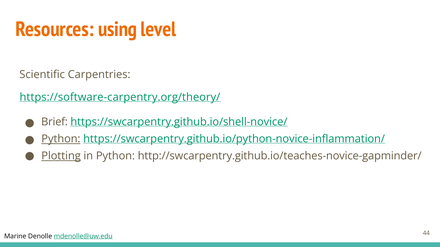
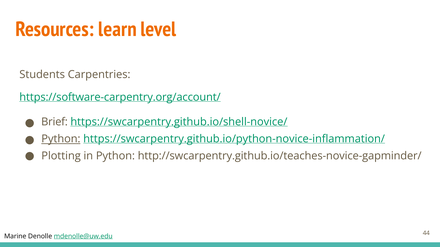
using: using -> learn
Scientific: Scientific -> Students
https://software-carpentry.org/theory/: https://software-carpentry.org/theory/ -> https://software-carpentry.org/account/
Plotting underline: present -> none
